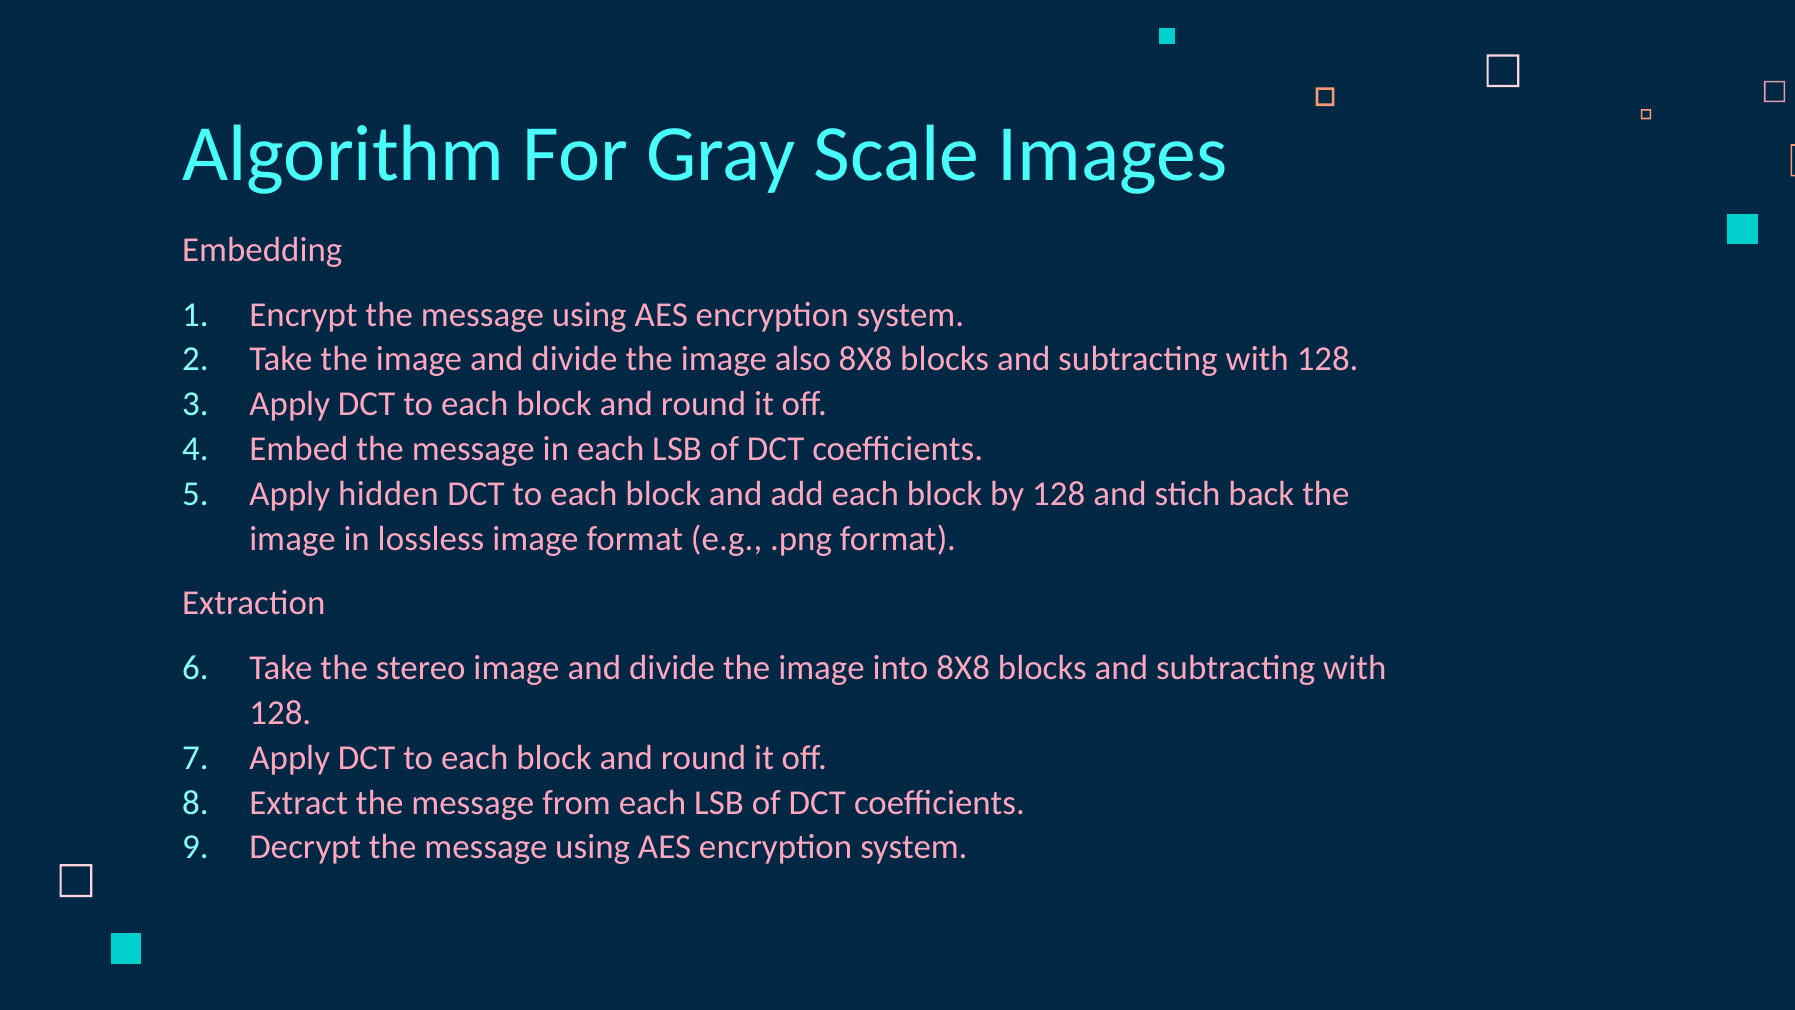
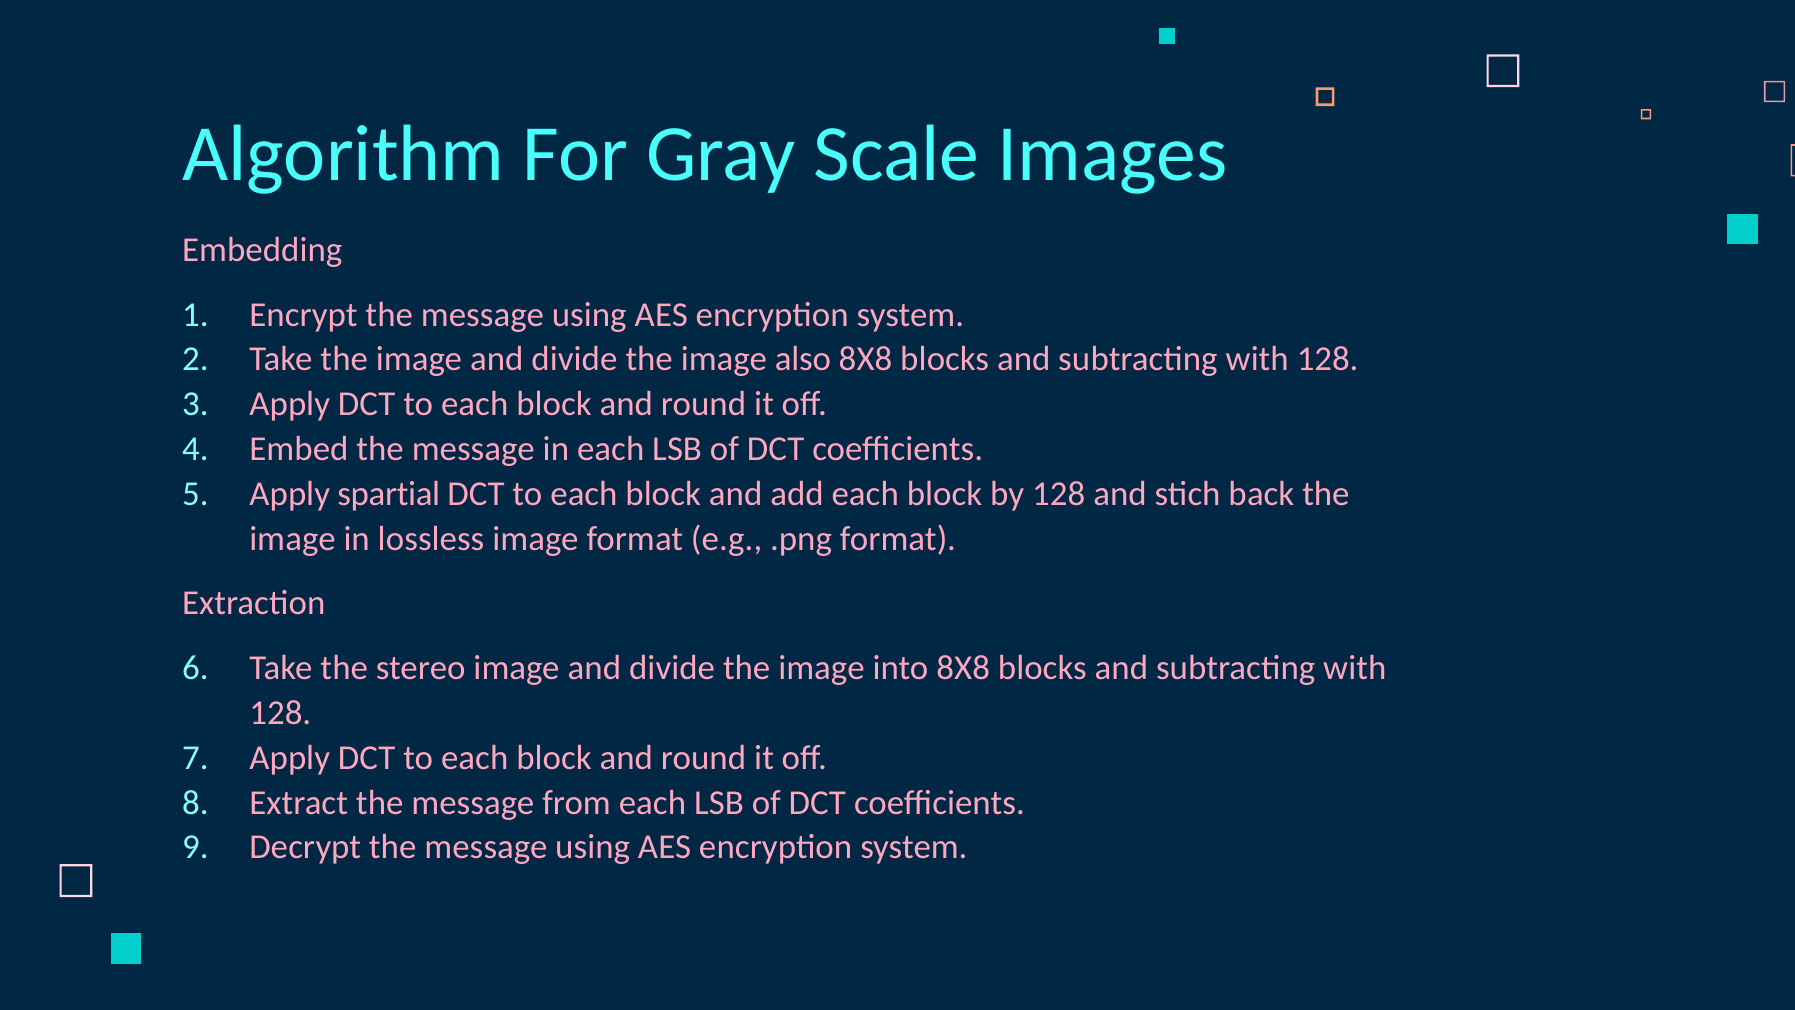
hidden: hidden -> spartial
